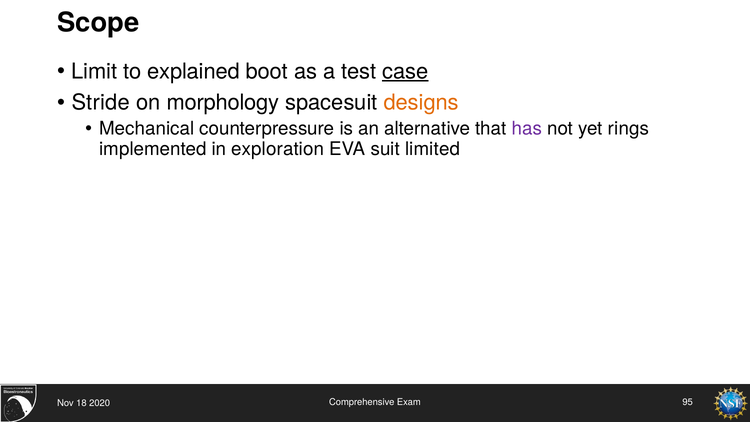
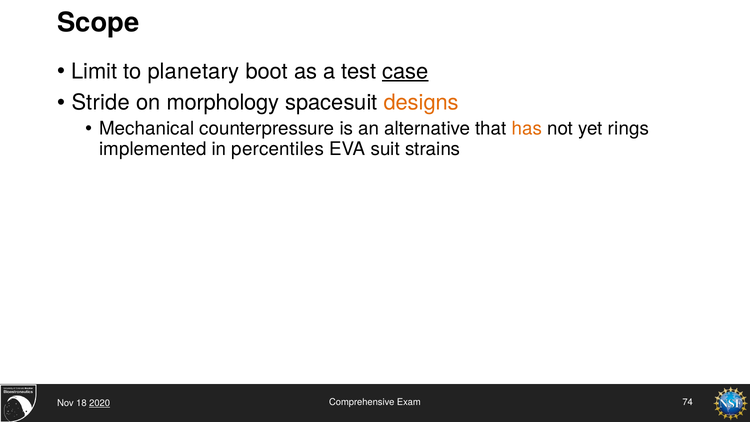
explained: explained -> planetary
has colour: purple -> orange
exploration: exploration -> percentiles
limited: limited -> strains
95: 95 -> 74
2020 underline: none -> present
